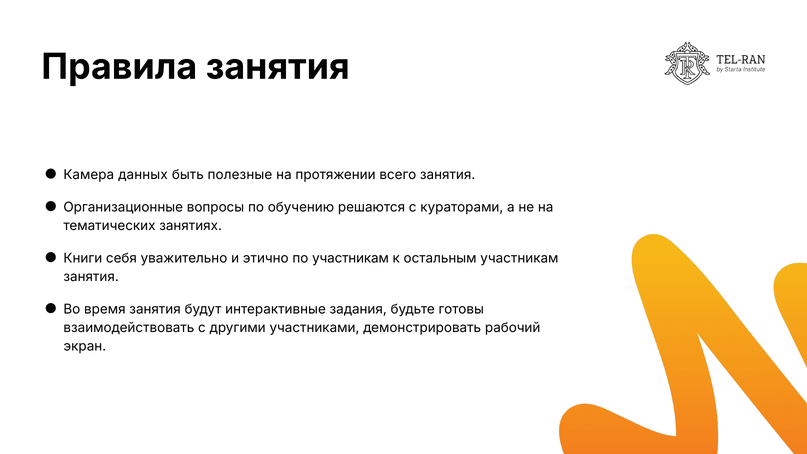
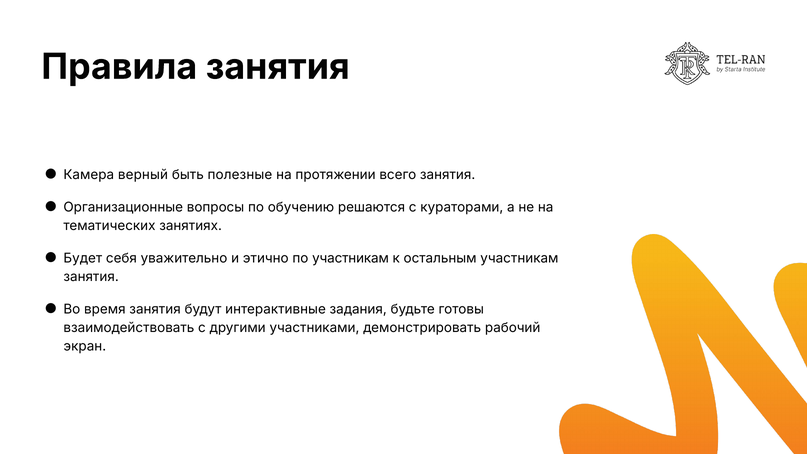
данных: данных -> верный
Книги: Книги -> Будет
